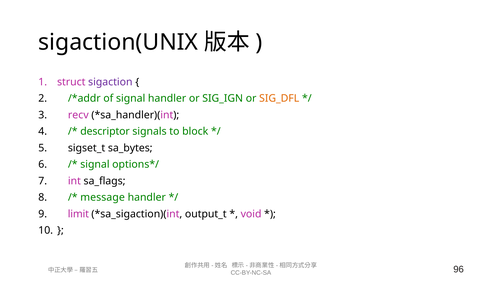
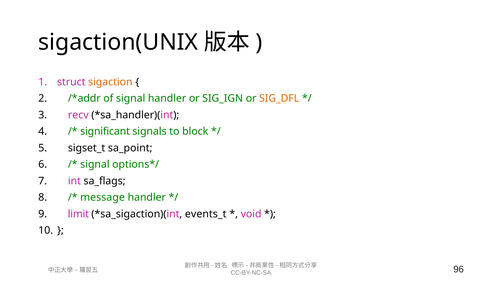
sigaction colour: purple -> orange
descriptor: descriptor -> significant
sa_bytes: sa_bytes -> sa_point
output_t: output_t -> events_t
